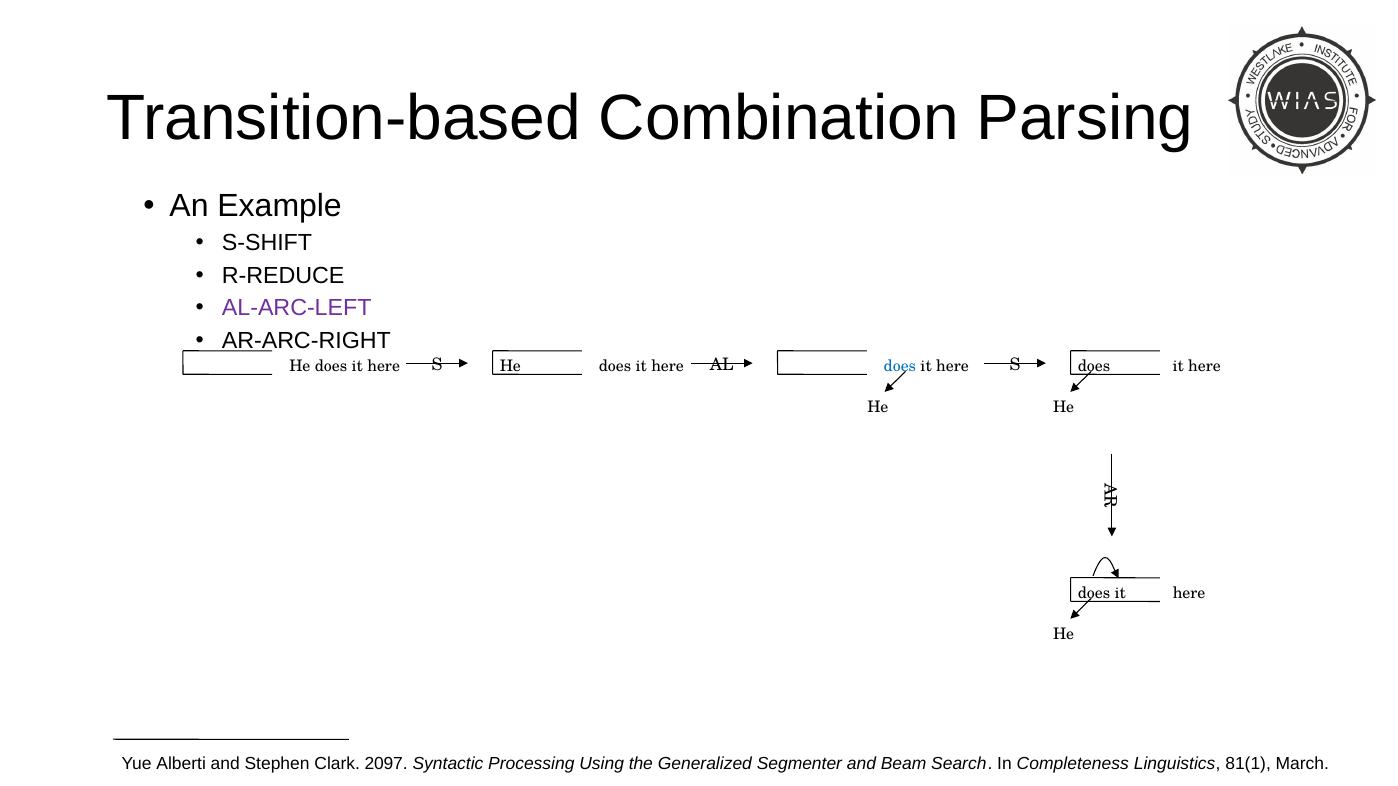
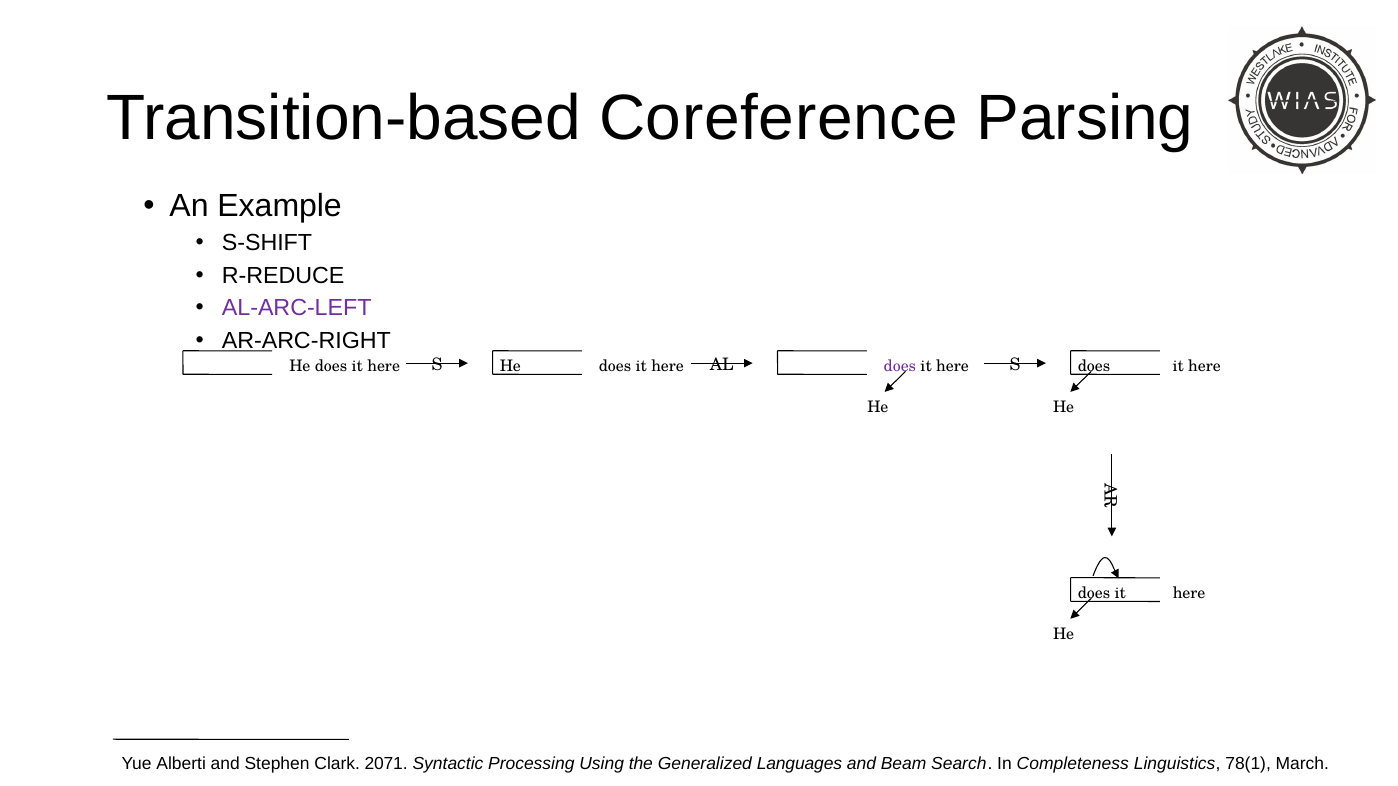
Combination: Combination -> Coreference
does at (900, 366) colour: blue -> purple
2097: 2097 -> 2071
Segmenter: Segmenter -> Languages
81(1: 81(1 -> 78(1
